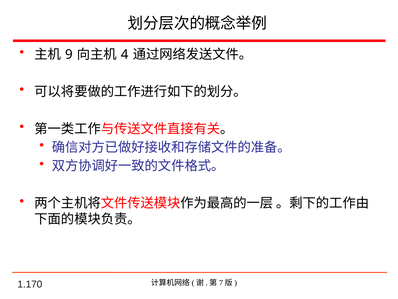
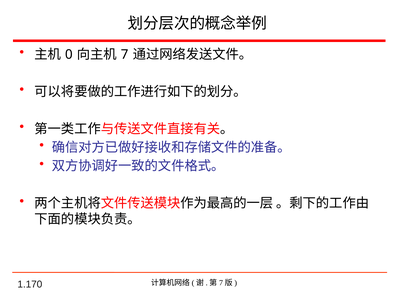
9: 9 -> 0
4: 4 -> 7
